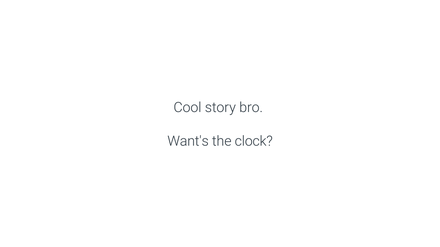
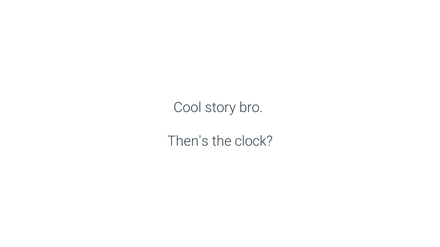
Want's: Want's -> Then's
